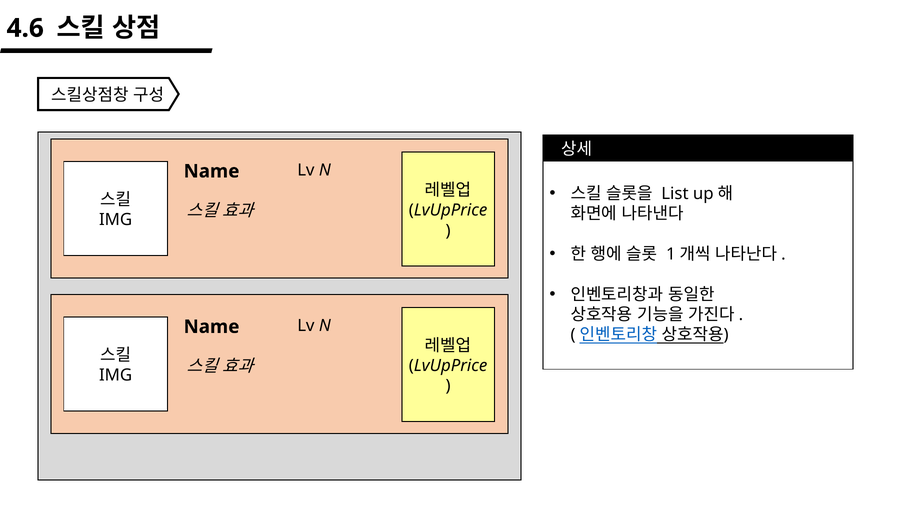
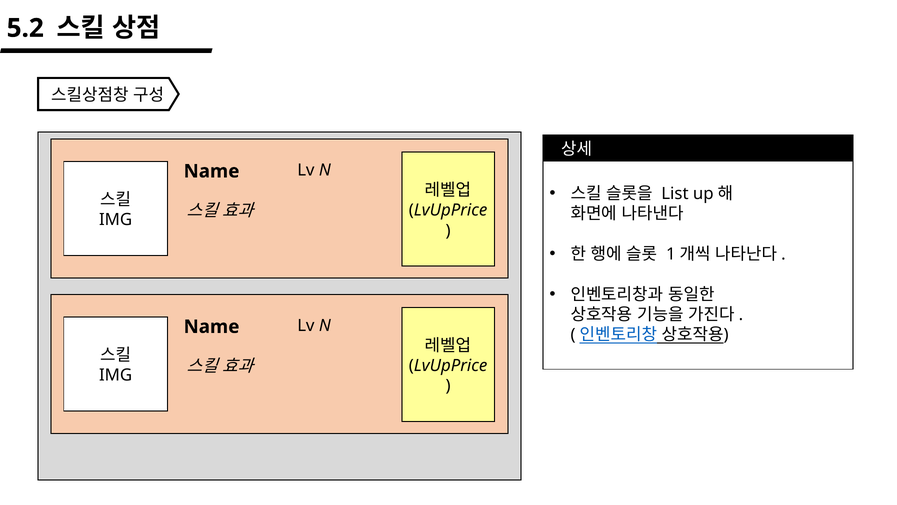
4.6: 4.6 -> 5.2
